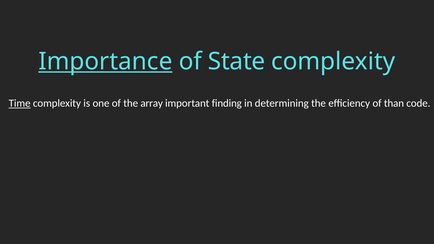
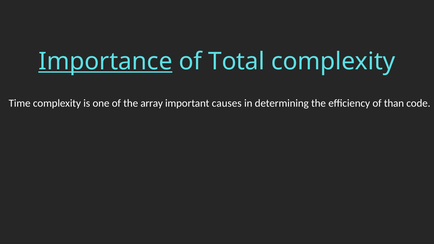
State: State -> Total
Time underline: present -> none
finding: finding -> causes
